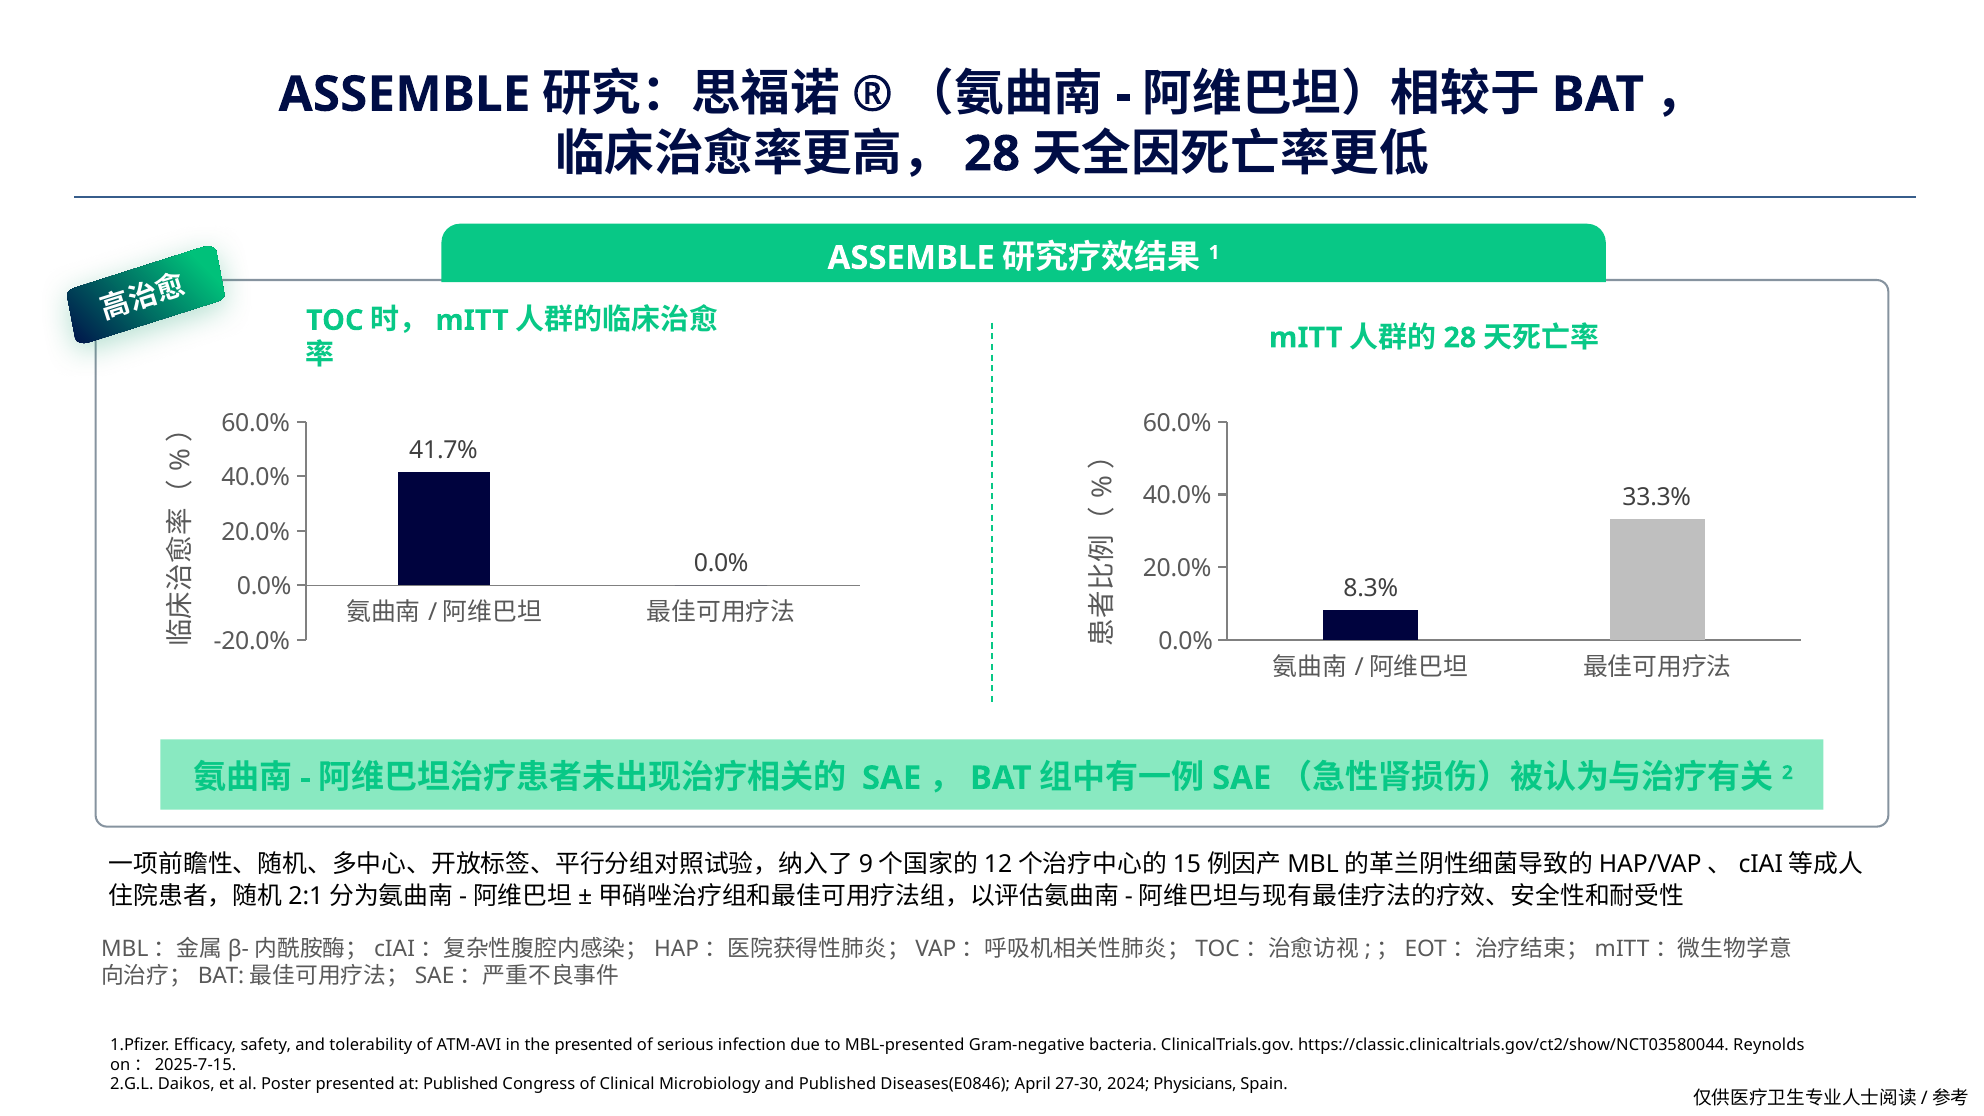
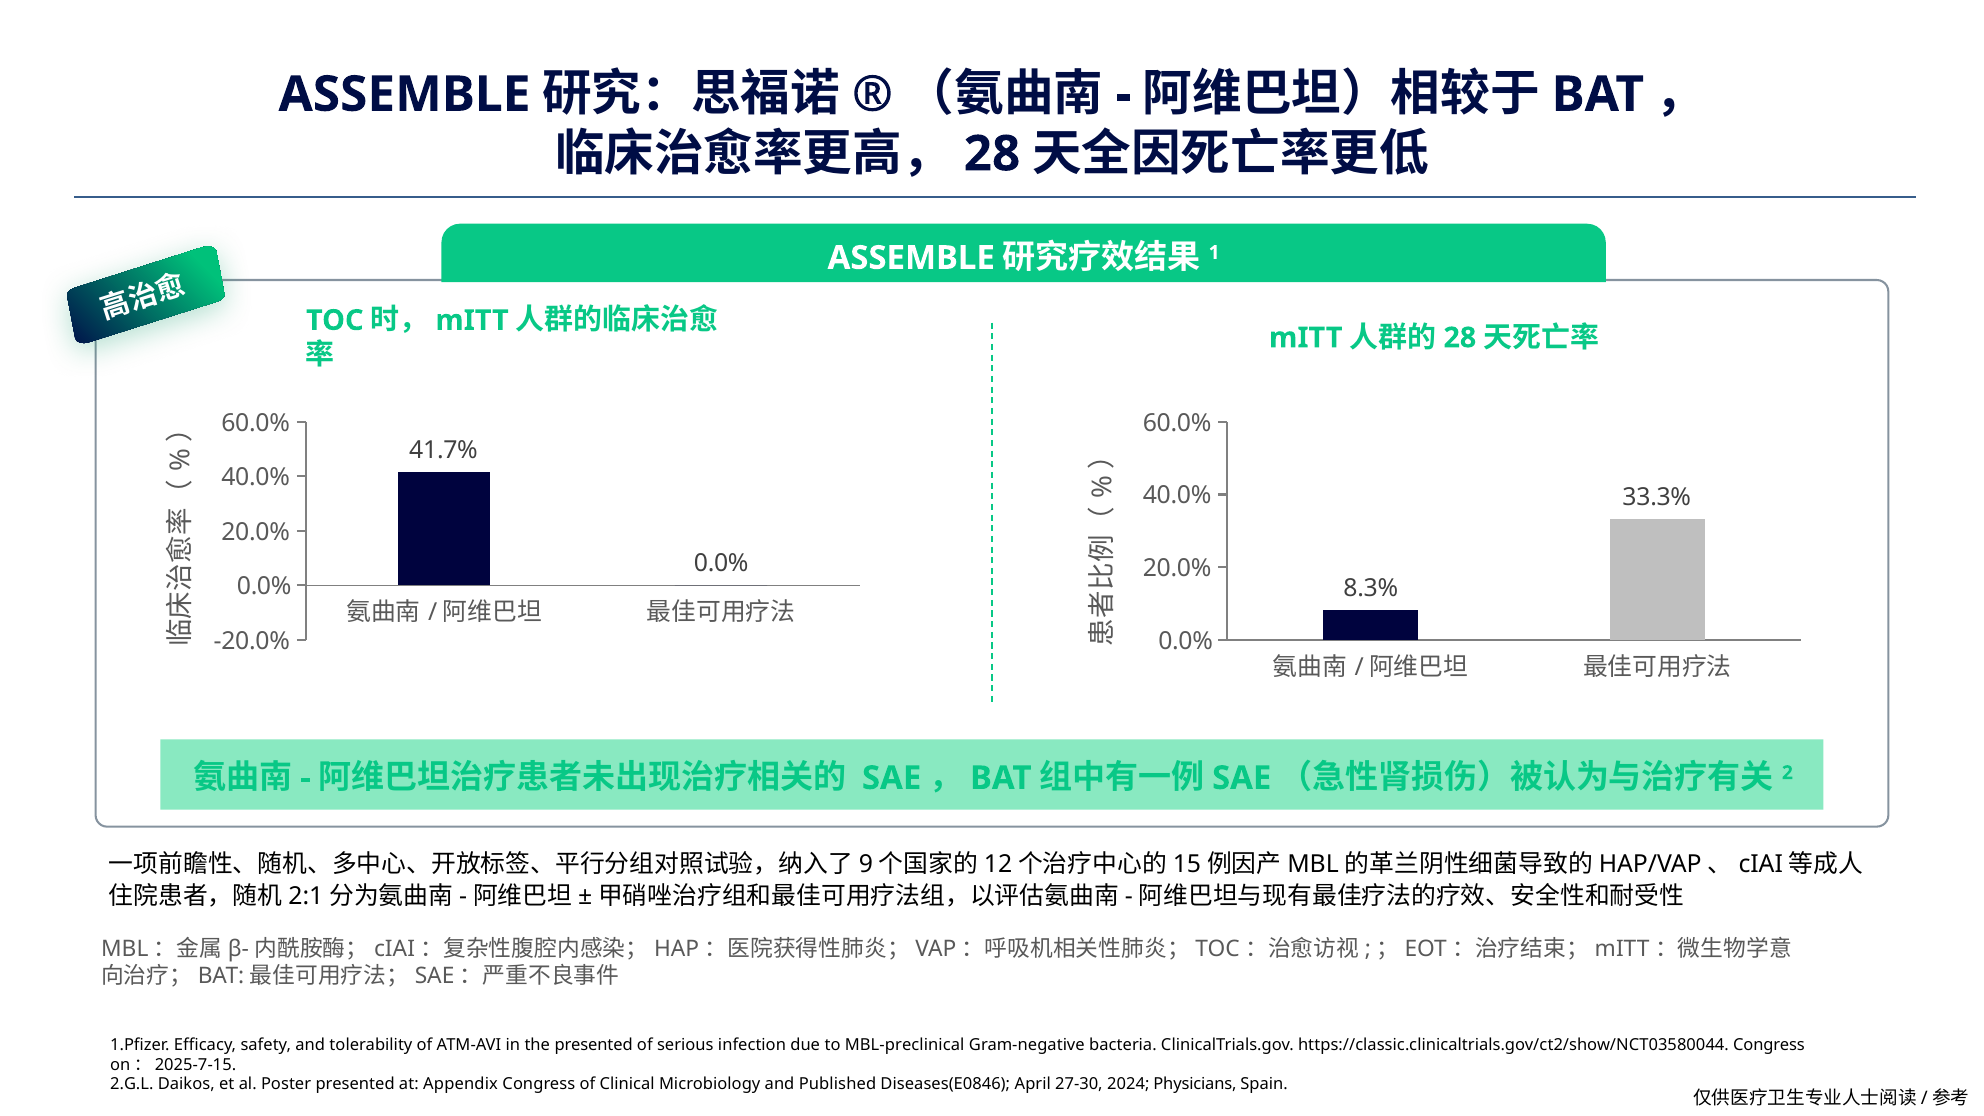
MBL-presented: MBL-presented -> MBL-preclinical
https://classic.clinicaltrials.gov/ct2/show/NCT03580044 Reynolds: Reynolds -> Congress
at Published: Published -> Appendix
